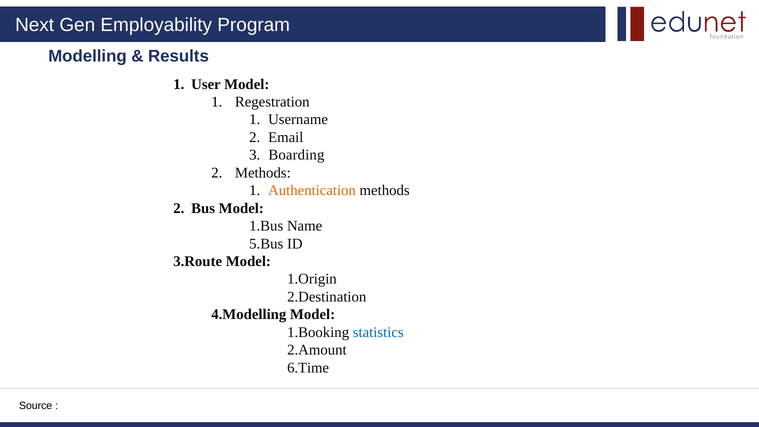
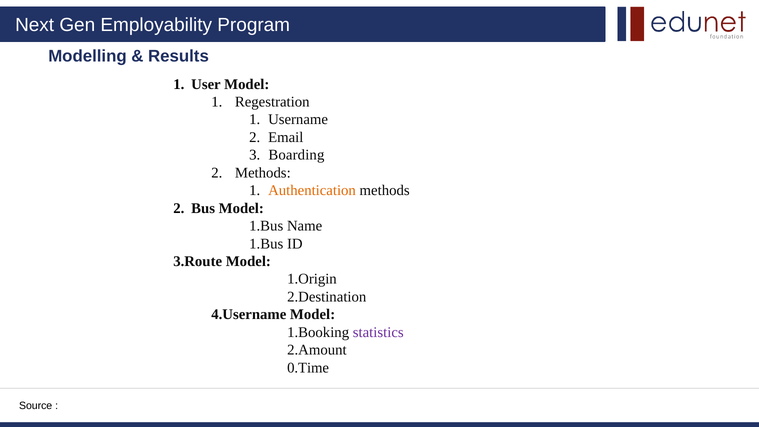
5.Bus at (266, 244): 5.Bus -> 1.Bus
4.Modelling: 4.Modelling -> 4.Username
statistics colour: blue -> purple
6.Time: 6.Time -> 0.Time
